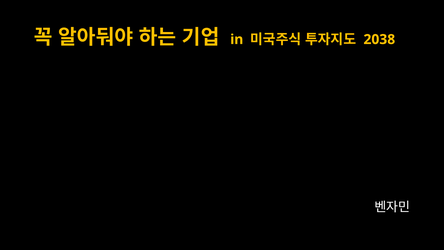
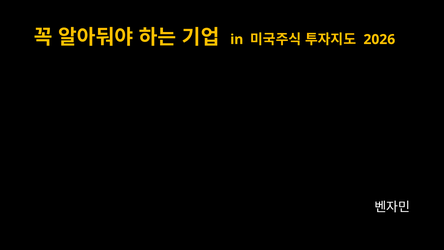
2038: 2038 -> 2026
